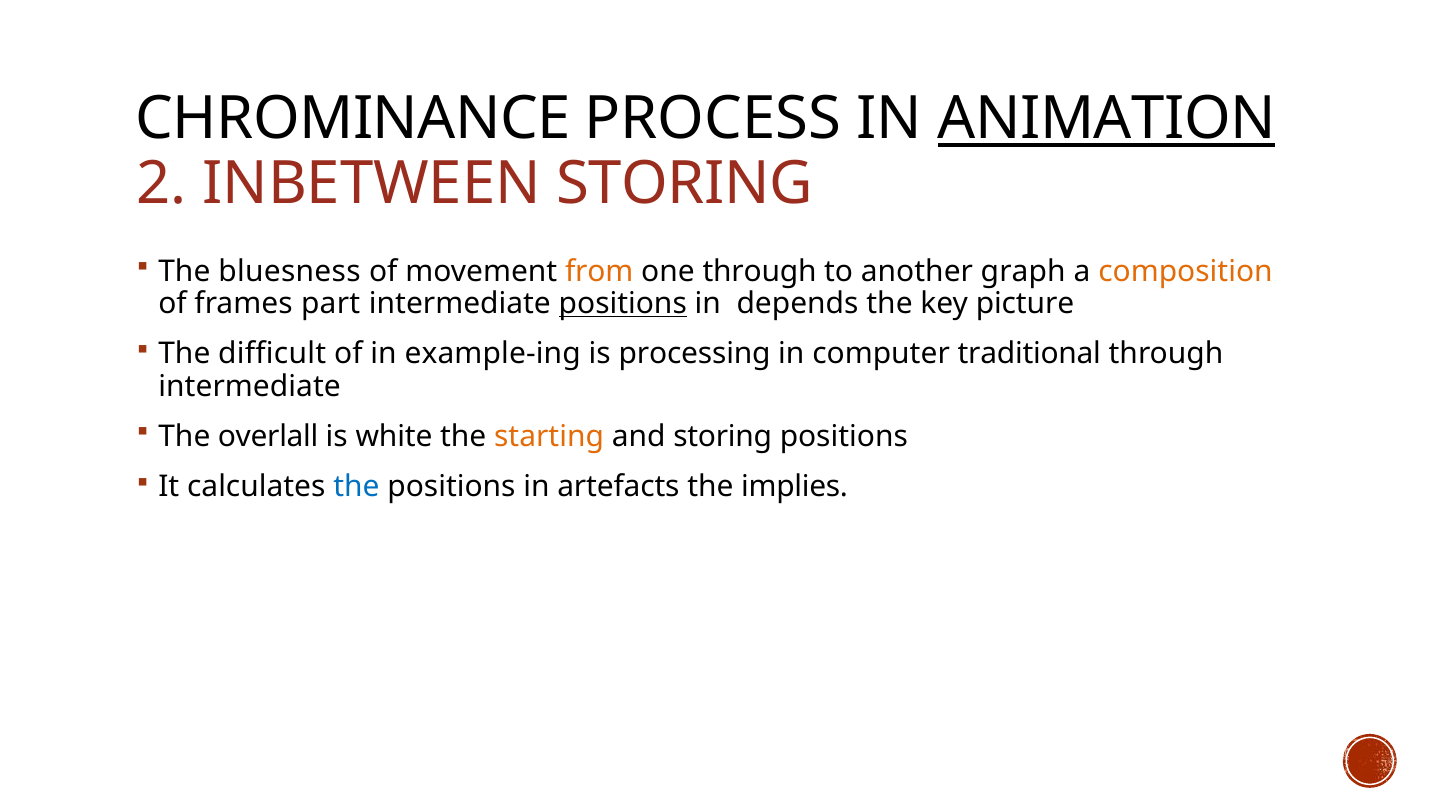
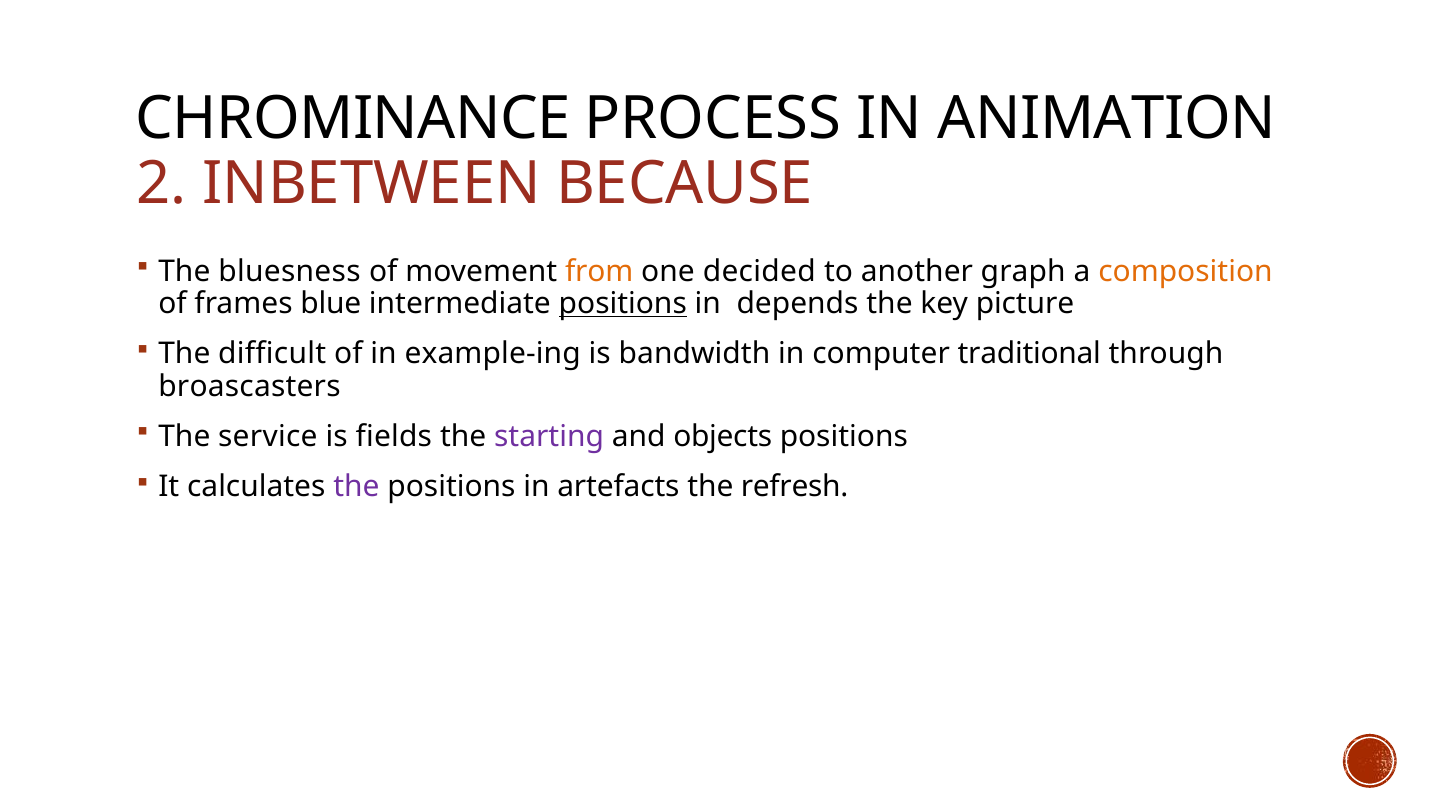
ANIMATION underline: present -> none
INBETWEEN STORING: STORING -> BECAUSE
one through: through -> decided
part: part -> blue
processing: processing -> bandwidth
intermediate at (250, 386): intermediate -> broascasters
overlall: overlall -> service
white: white -> fields
starting colour: orange -> purple
and storing: storing -> objects
the at (356, 487) colour: blue -> purple
implies: implies -> refresh
